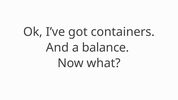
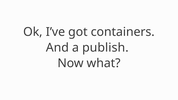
balance: balance -> publish
